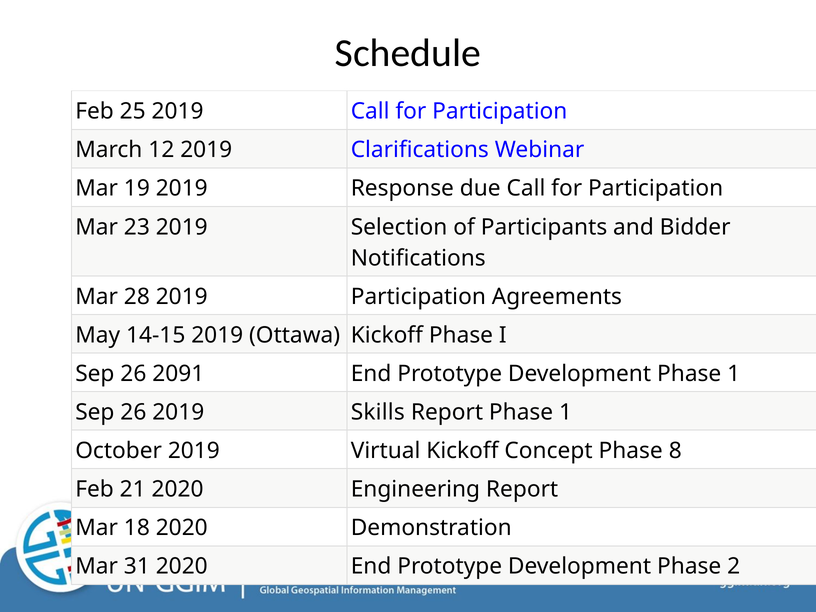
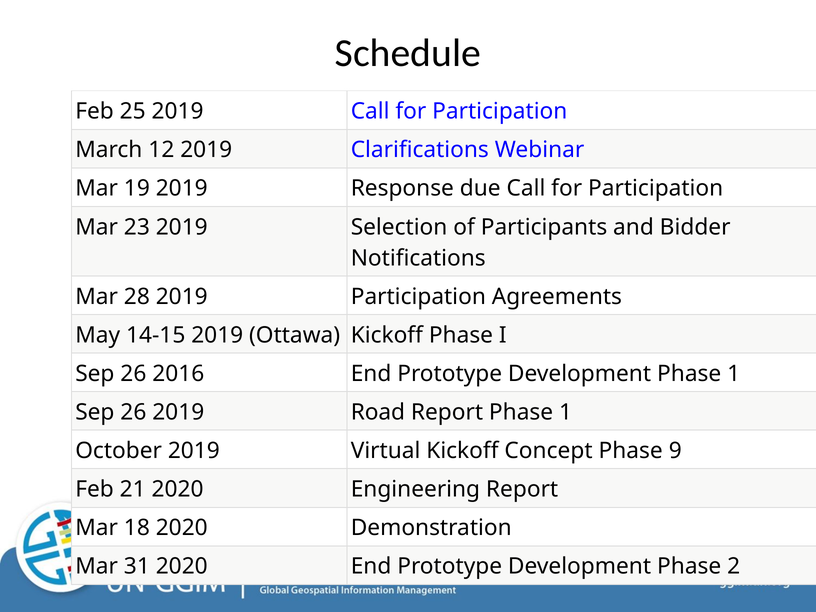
2091: 2091 -> 2016
Skills: Skills -> Road
8: 8 -> 9
